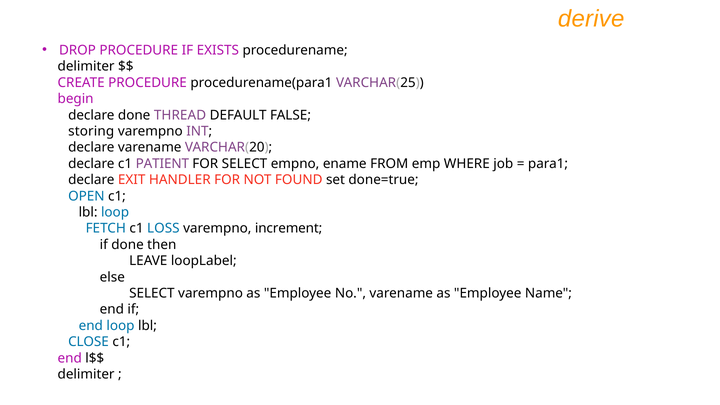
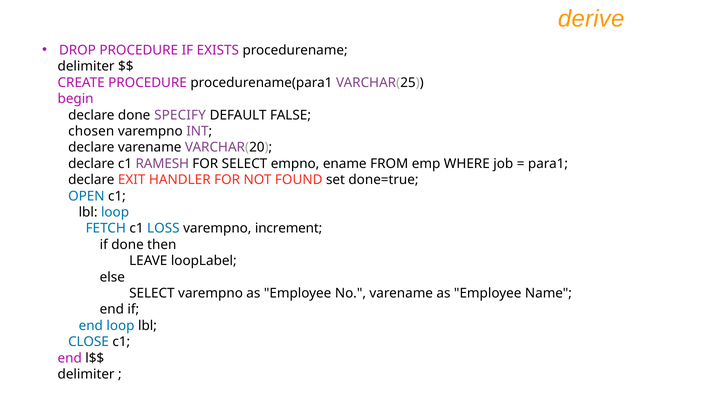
THREAD: THREAD -> SPECIFY
storing: storing -> chosen
PATIENT: PATIENT -> RAMESH
